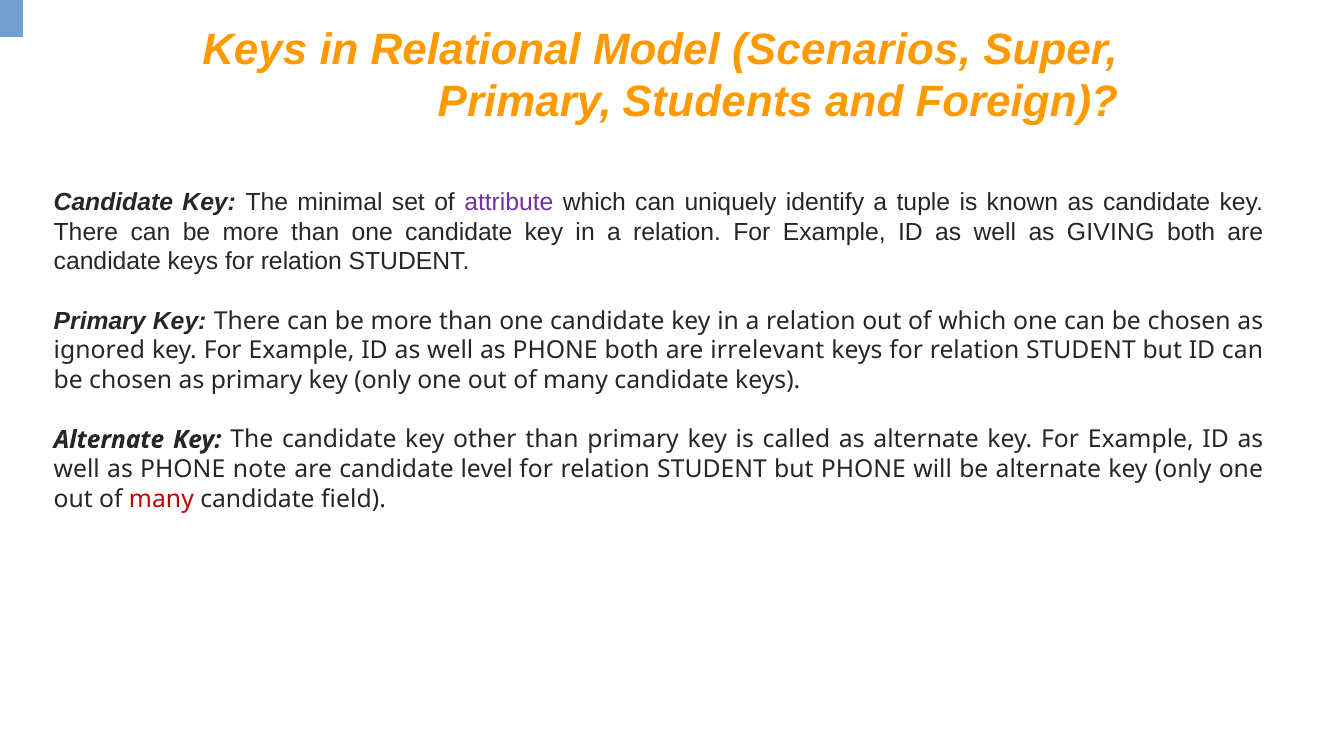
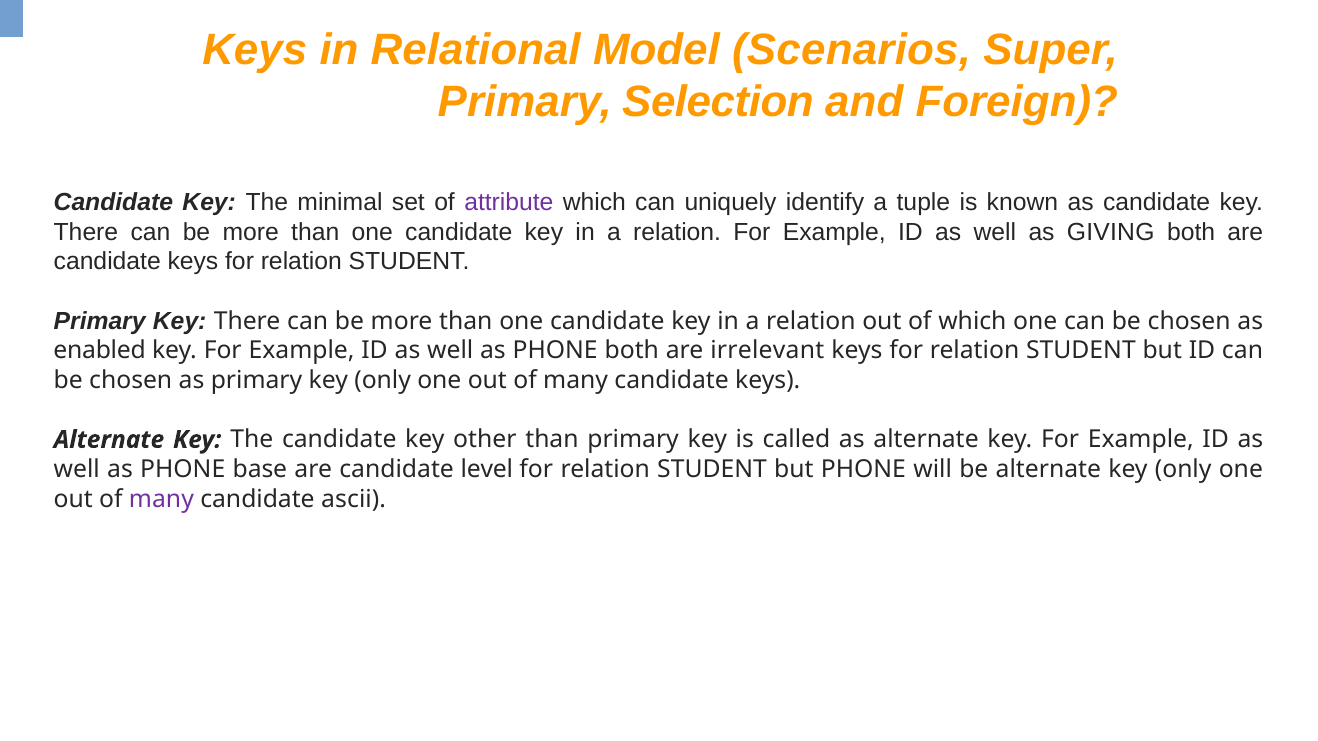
Students: Students -> Selection
ignored: ignored -> enabled
note: note -> base
many at (161, 499) colour: red -> purple
field: field -> ascii
